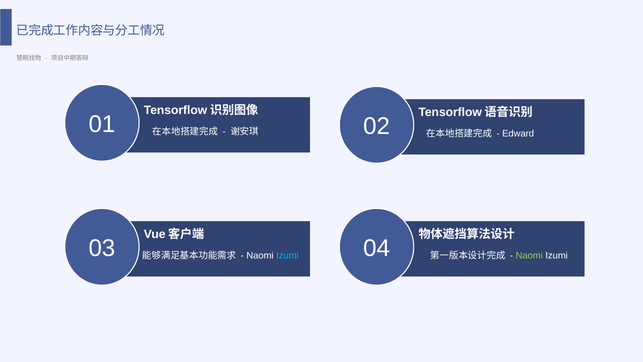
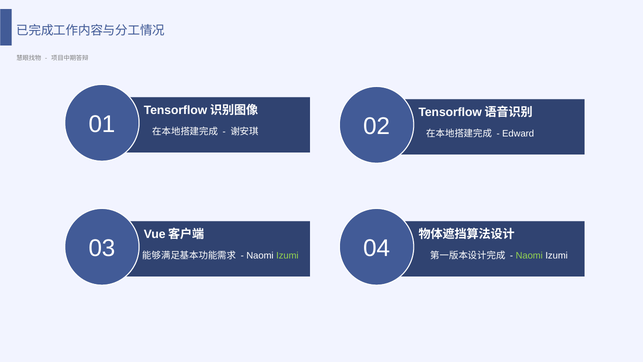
Izumi at (287, 255) colour: light blue -> light green
